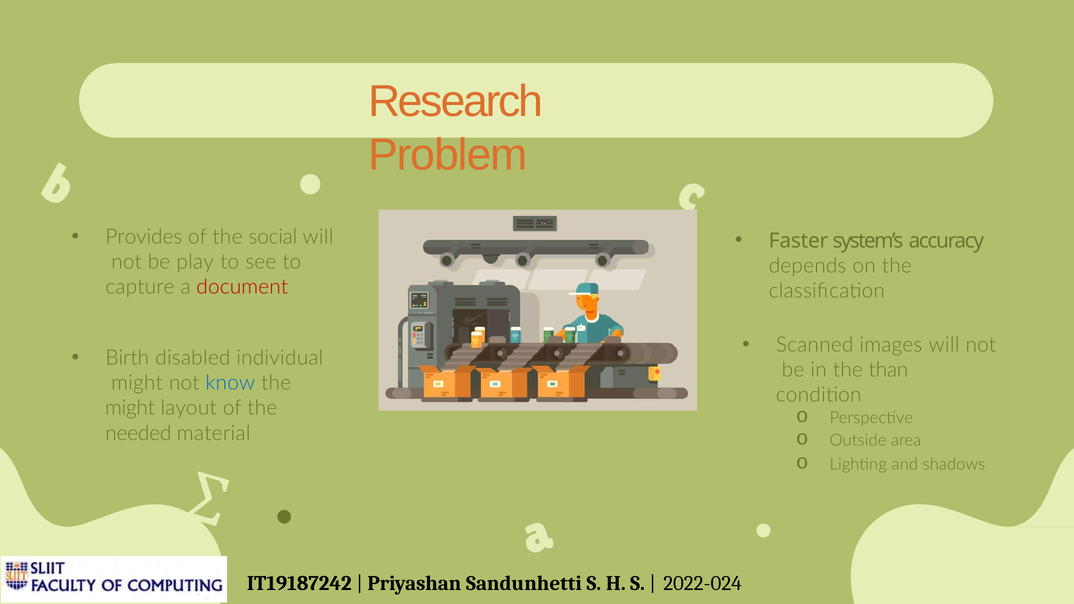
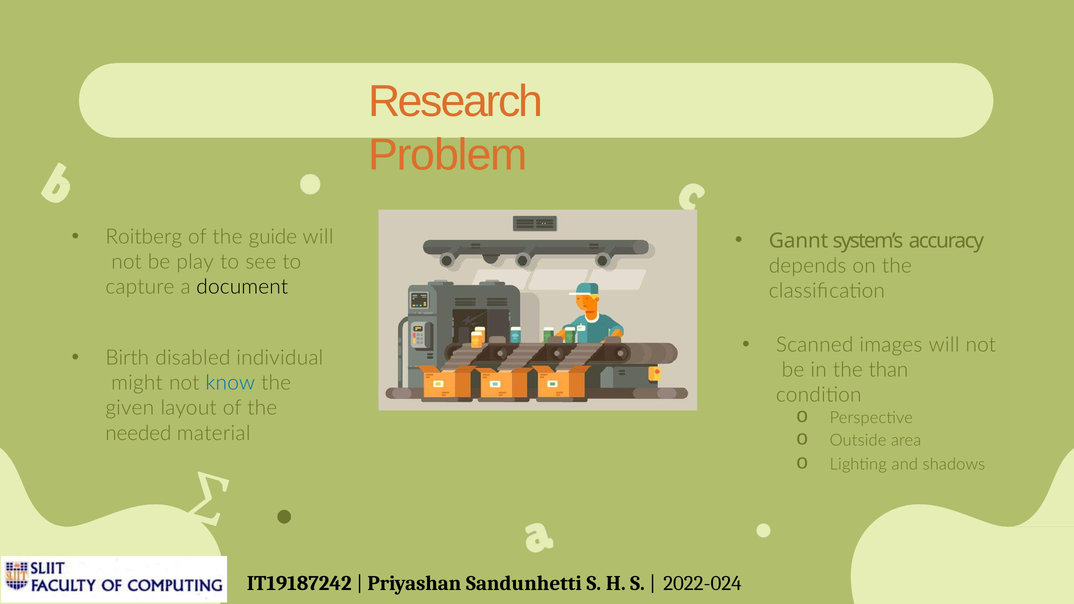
Provides: Provides -> Roitberg
social: social -> guide
Faster: Faster -> Gannt
document colour: red -> black
might at (130, 408): might -> given
